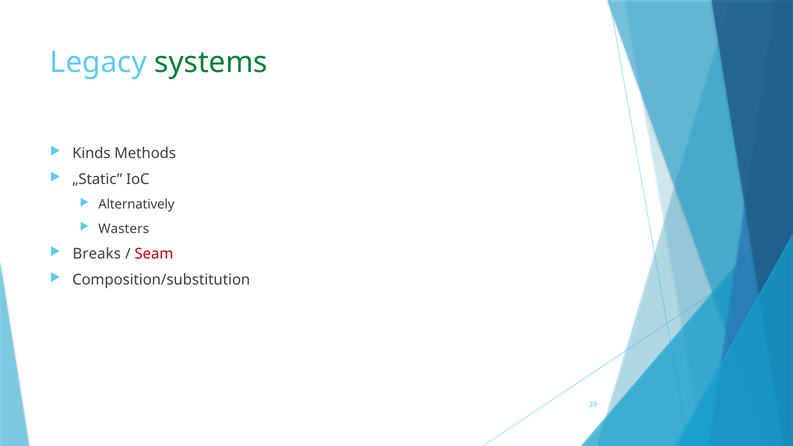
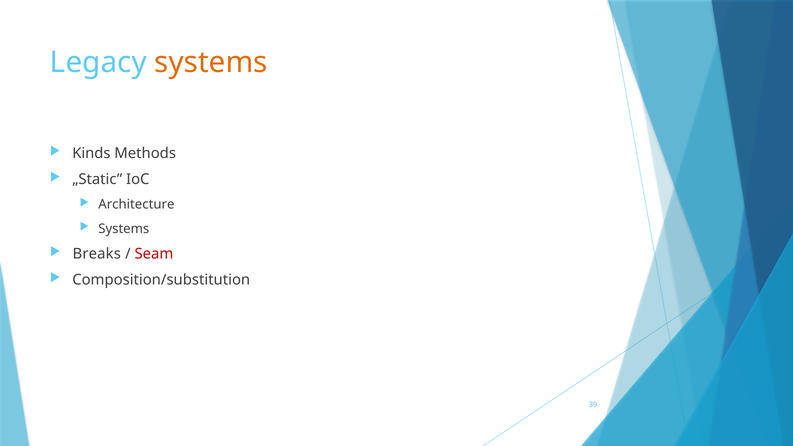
systems at (211, 63) colour: green -> orange
Alternatively: Alternatively -> Architecture
Wasters at (124, 229): Wasters -> Systems
